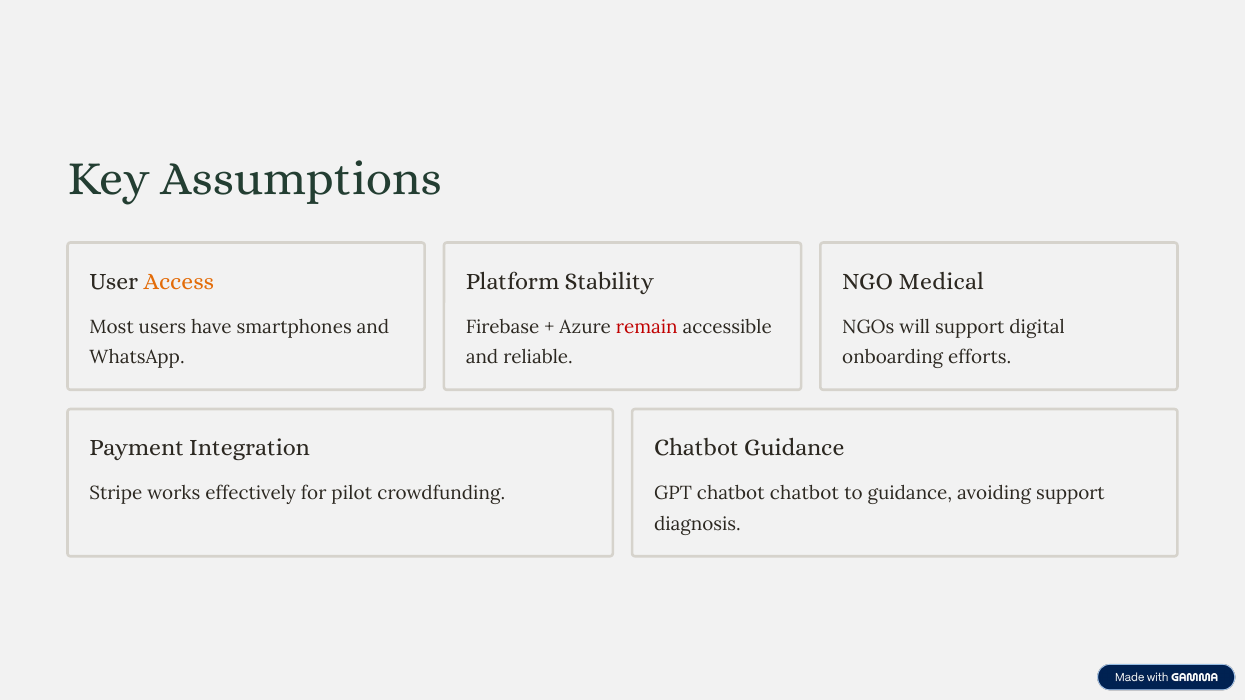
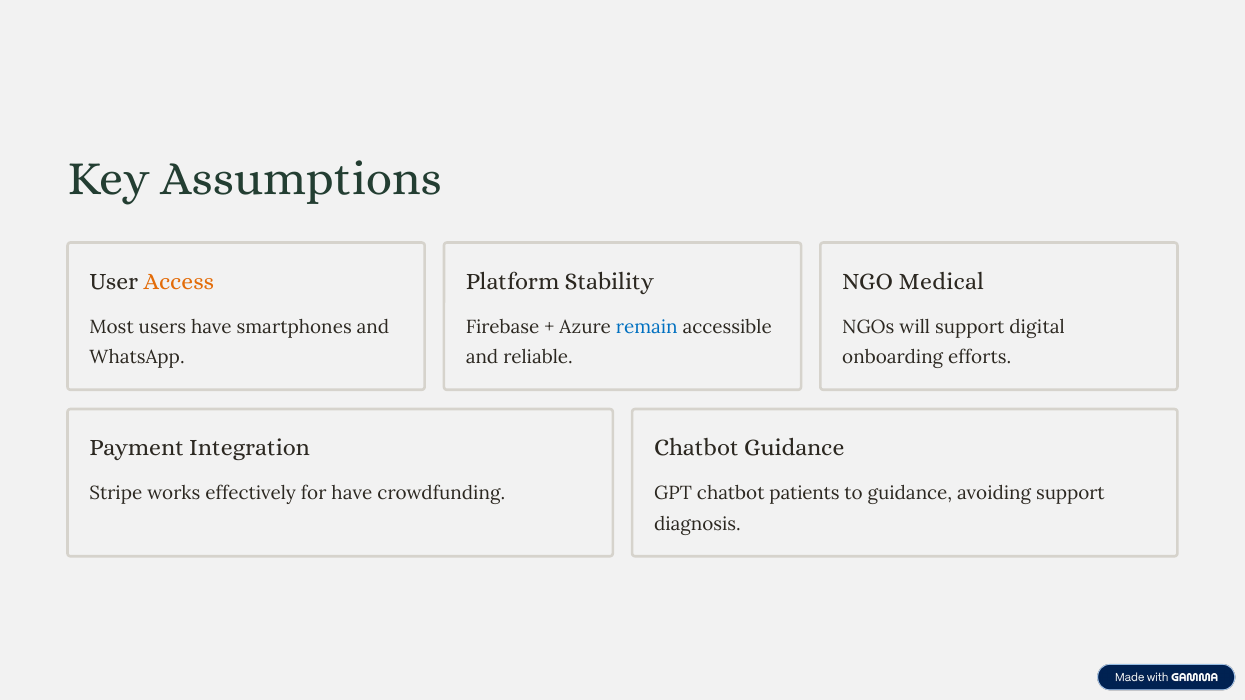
remain colour: red -> blue
for pilot: pilot -> have
chatbot chatbot: chatbot -> patients
